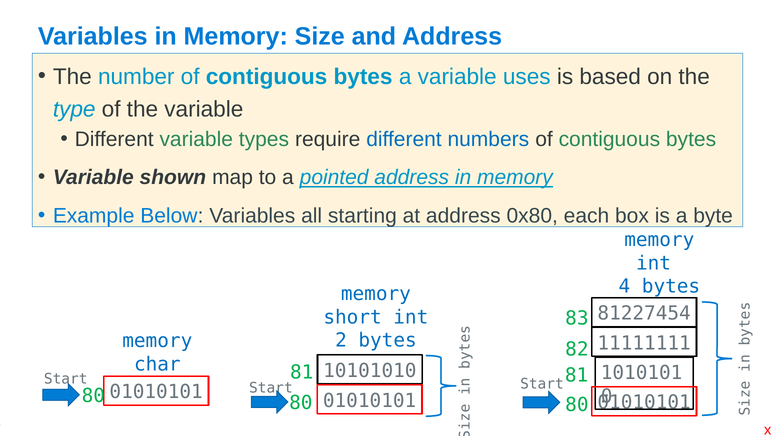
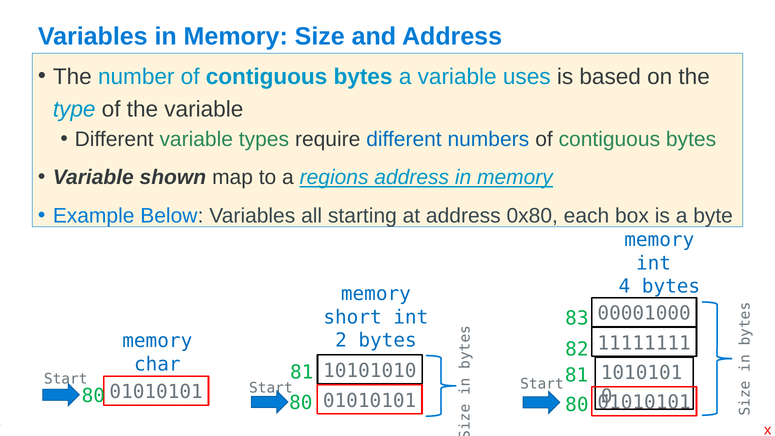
pointed: pointed -> regions
81227454: 81227454 -> 00001000
